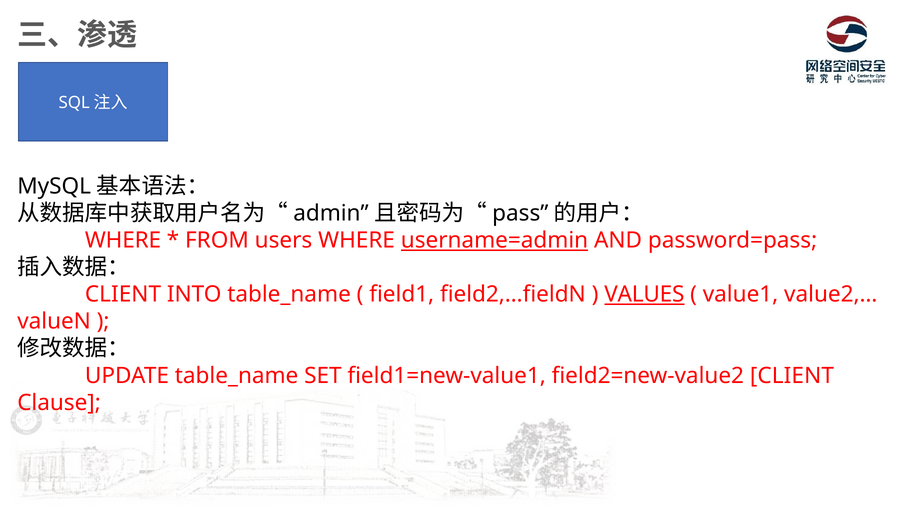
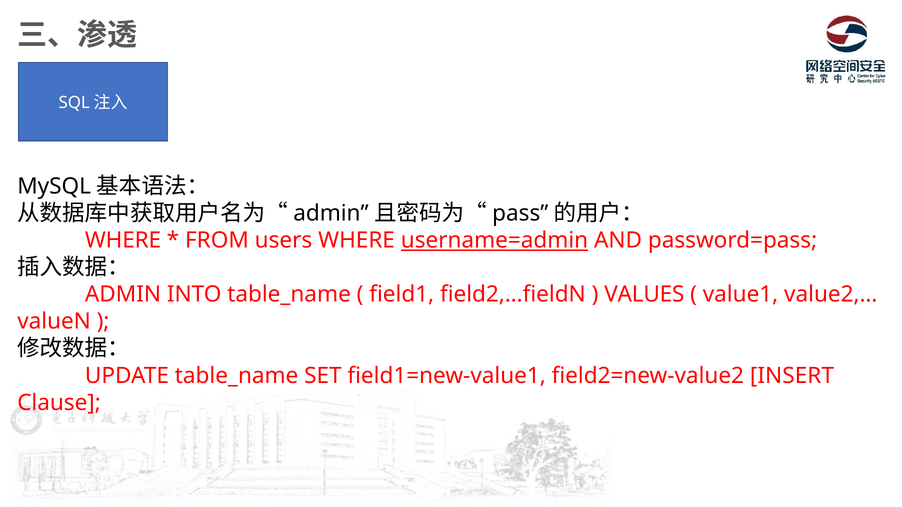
CLIENT at (123, 295): CLIENT -> ADMIN
VALUES underline: present -> none
field2=new-value2 CLIENT: CLIENT -> INSERT
